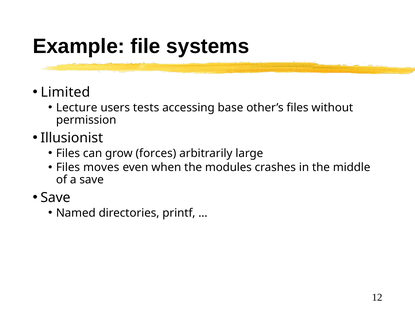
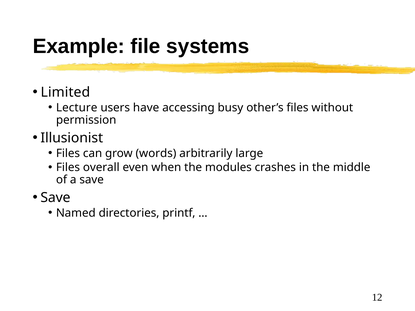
tests: tests -> have
base: base -> busy
forces: forces -> words
moves: moves -> overall
